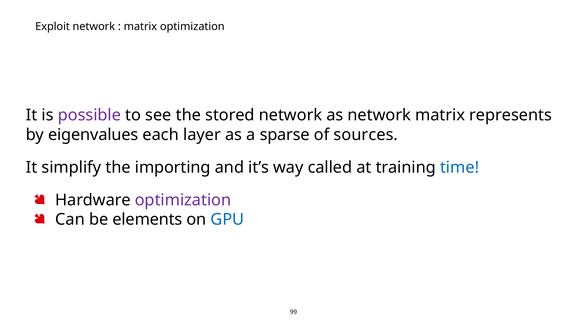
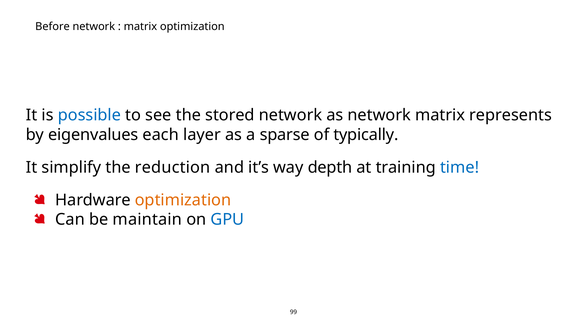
Exploit: Exploit -> Before
possible colour: purple -> blue
sources: sources -> typically
importing: importing -> reduction
called: called -> depth
optimization at (183, 200) colour: purple -> orange
elements: elements -> maintain
